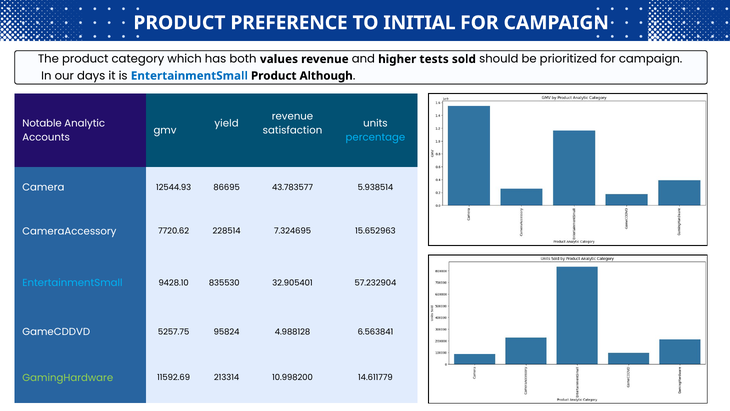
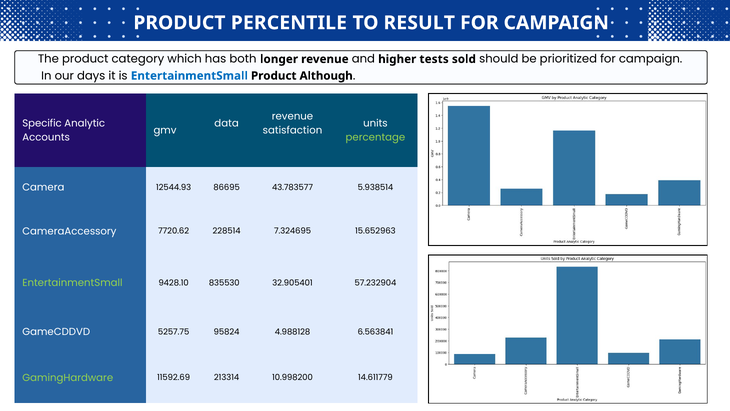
PREFERENCE: PREFERENCE -> PERCENTILE
INITIAL: INITIAL -> RESULT
values: values -> longer
Notable: Notable -> Specific
yield: yield -> data
percentage colour: light blue -> light green
EntertainmentSmall at (72, 283) colour: light blue -> light green
